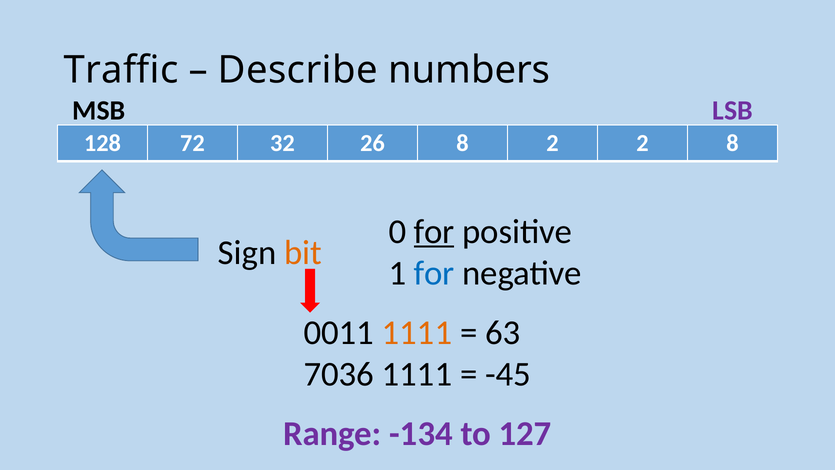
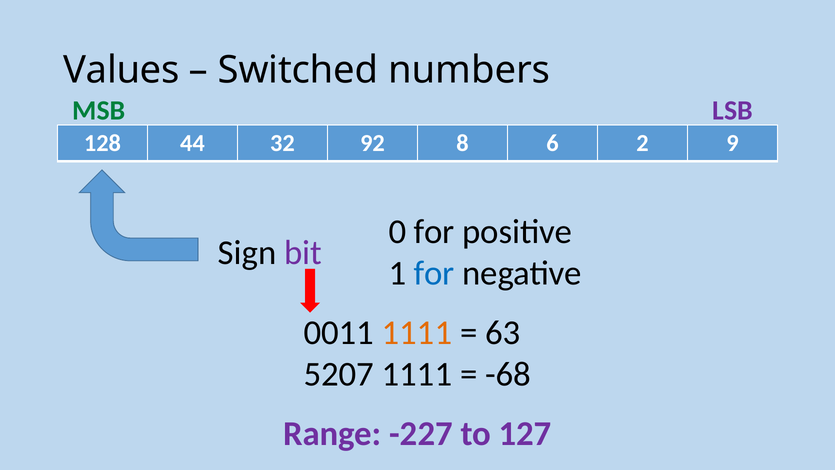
Traffic: Traffic -> Values
Describe: Describe -> Switched
MSB colour: black -> green
72: 72 -> 44
26: 26 -> 92
8 2: 2 -> 6
2 8: 8 -> 9
for at (434, 232) underline: present -> none
bit colour: orange -> purple
7036: 7036 -> 5207
-45: -45 -> -68
-134: -134 -> -227
